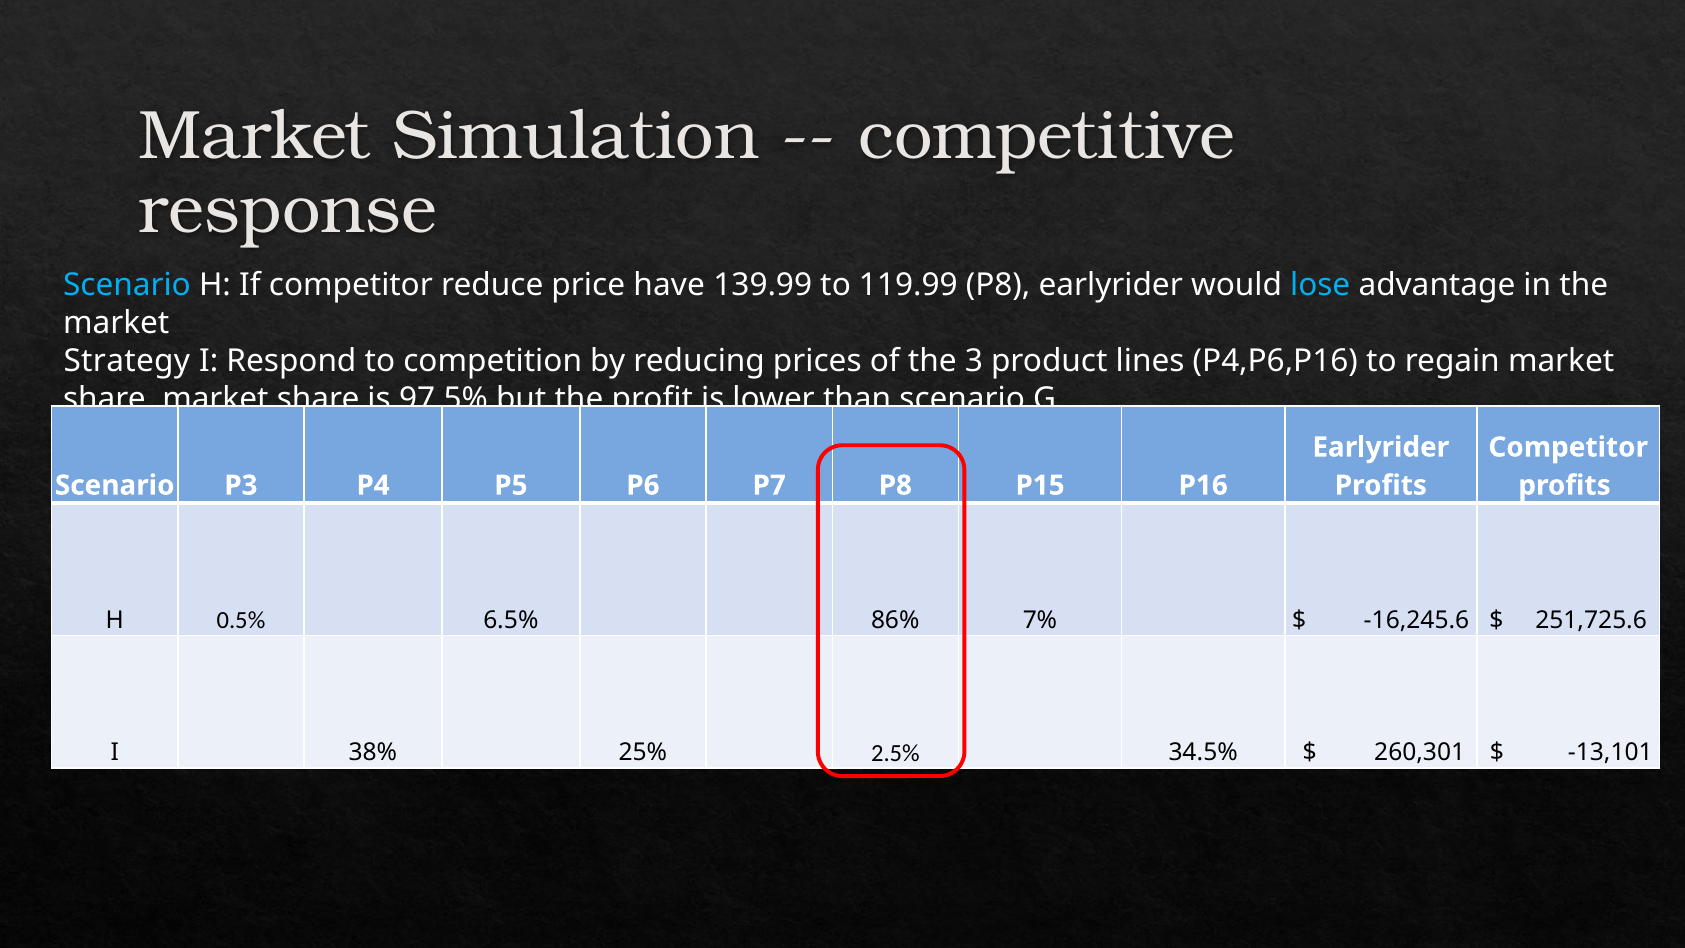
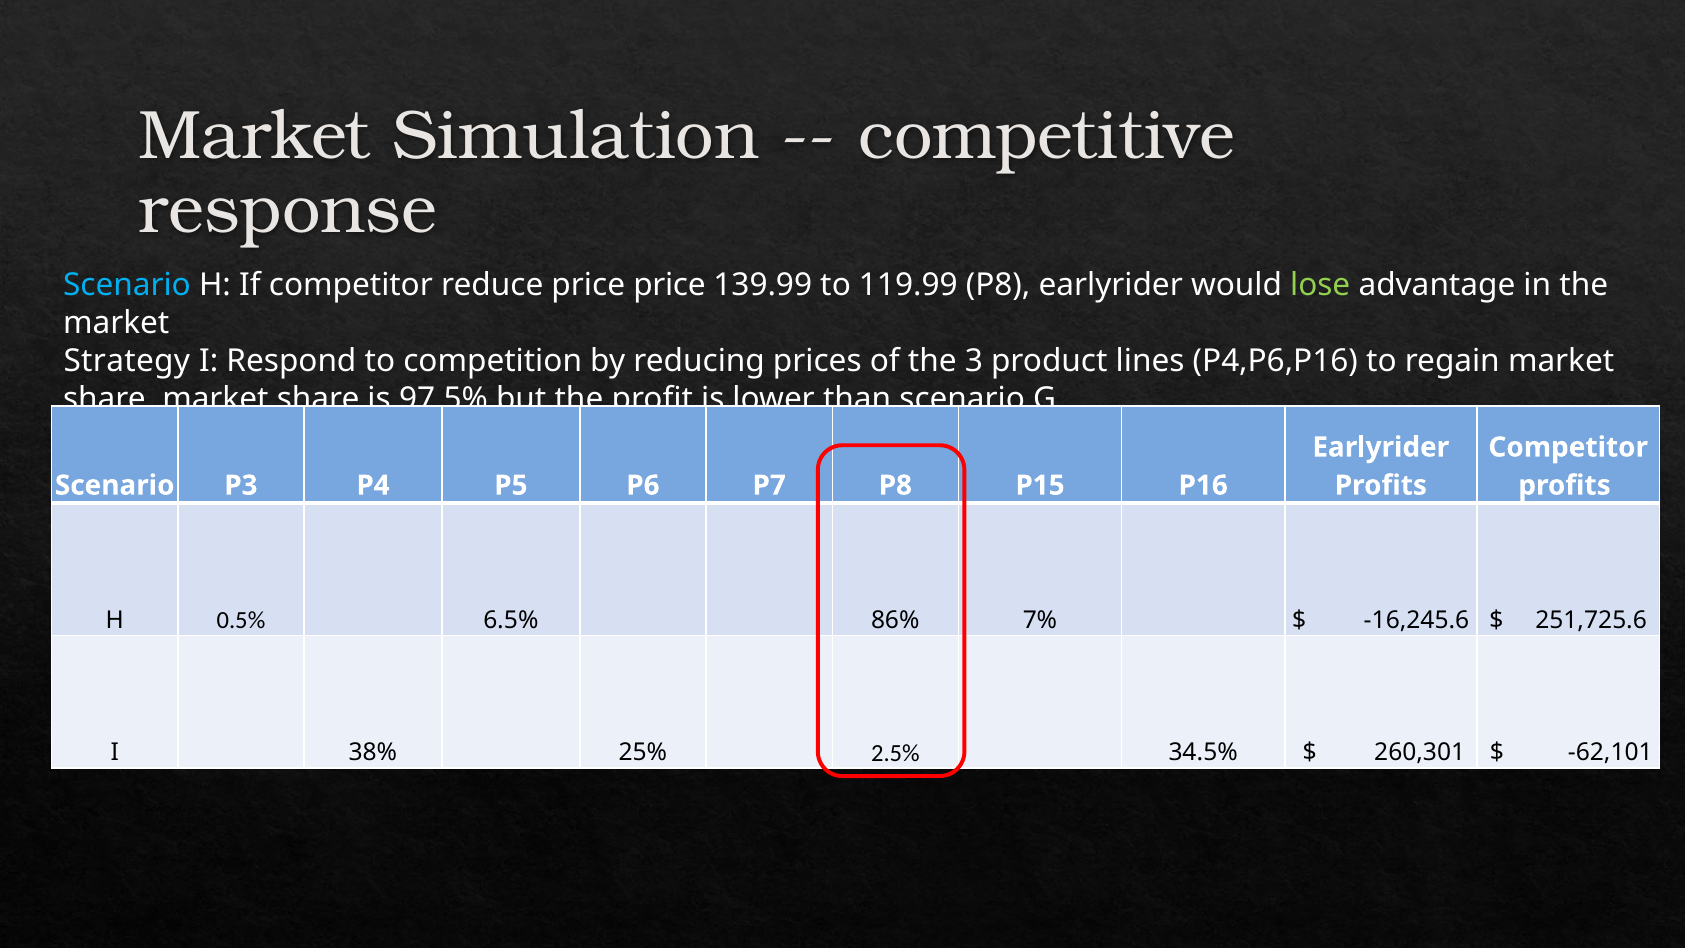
price have: have -> price
lose colour: light blue -> light green
-13,101: -13,101 -> -62,101
